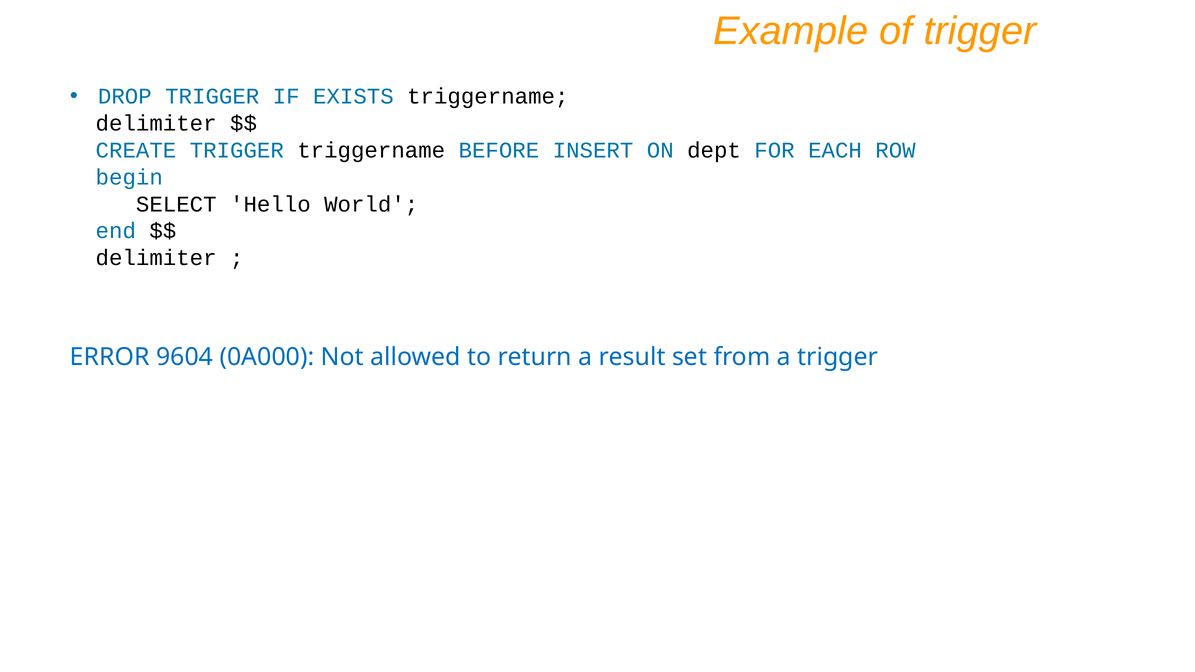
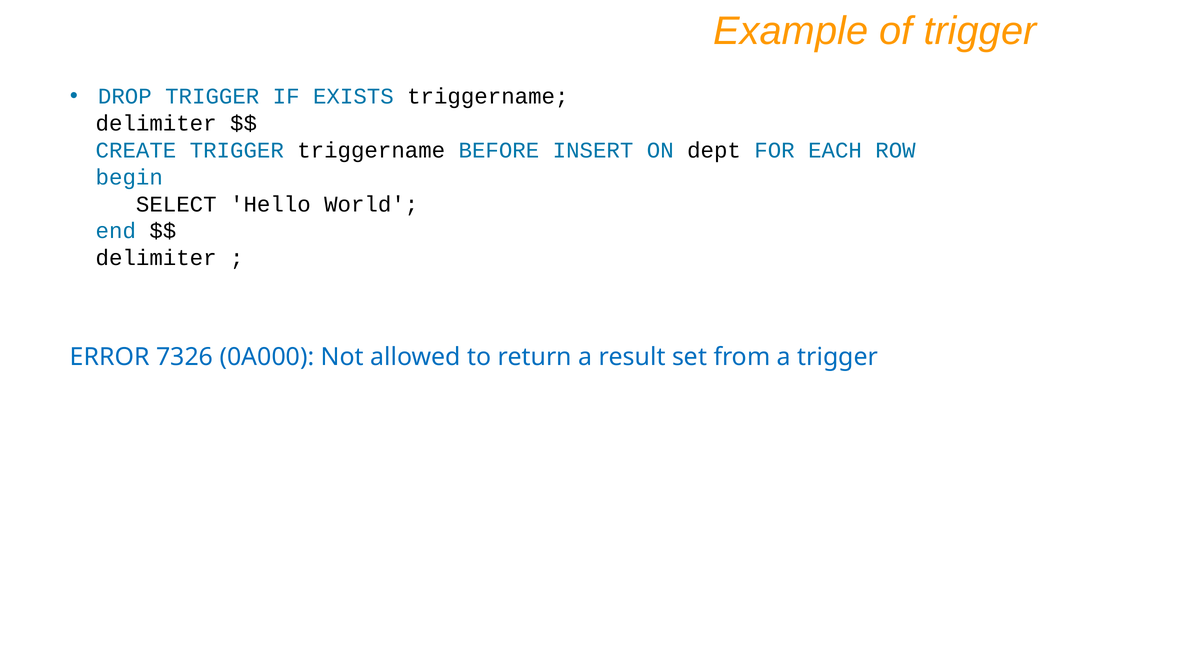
9604: 9604 -> 7326
